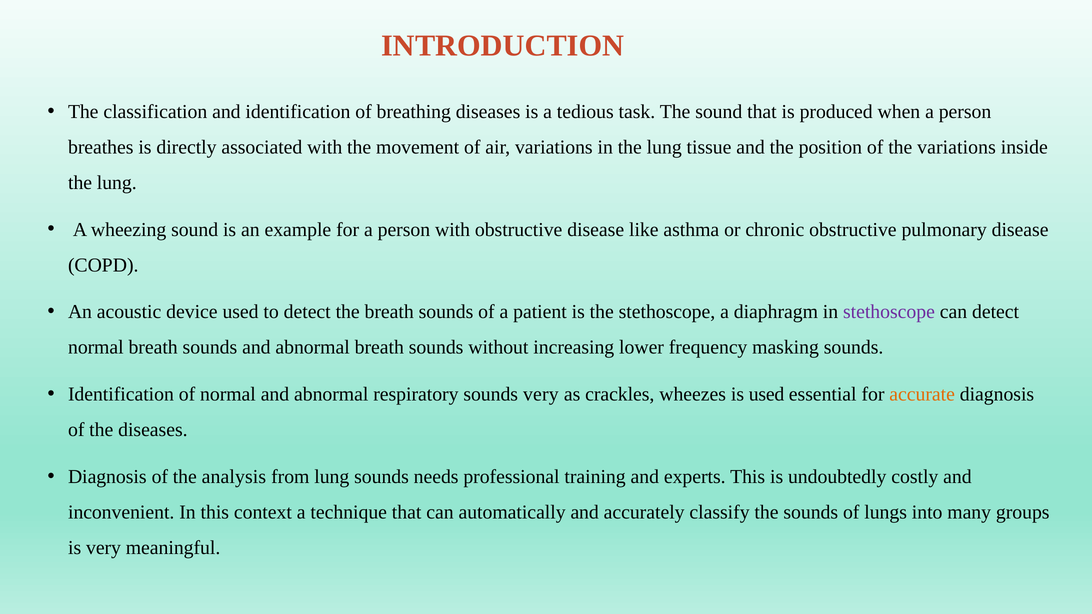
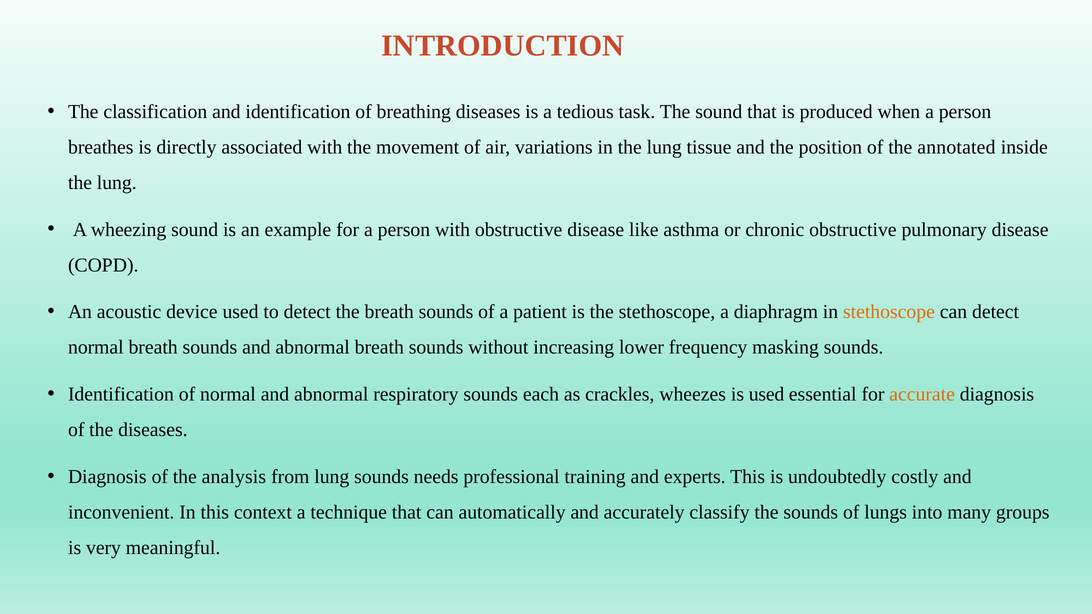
the variations: variations -> annotated
stethoscope at (889, 312) colour: purple -> orange
sounds very: very -> each
